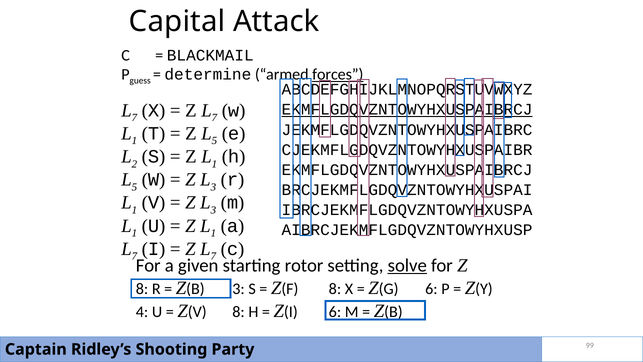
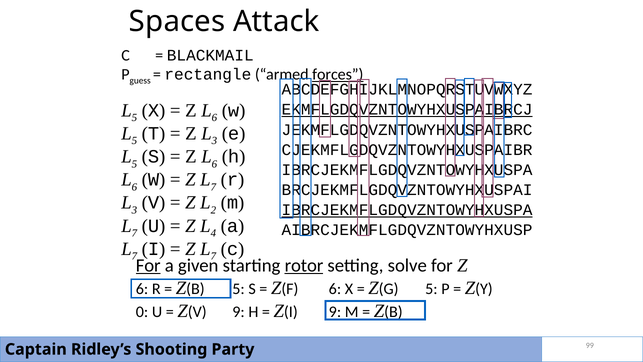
Capital: Capital -> Spaces
determine: determine -> rectangle
7 at (134, 118): 7 -> 5
7 at (214, 118): 7 -> 6
1 at (134, 141): 1 -> 5
5 at (214, 141): 5 -> 3
2 at (134, 164): 2 -> 5
1 at (214, 164): 1 -> 6
EKMFLGDQVZNTOWYHXUSPAIBRCJ at (407, 170): EKMFLGDQVZNTOWYHXUSPAIBRCJ -> IBRCJEKMFLGDQVZNTOWYHXUSPA
5 at (134, 187): 5 -> 6
3 at (213, 187): 3 -> 7
1 at (134, 210): 1 -> 3
3 at (213, 210): 3 -> 2
IBRCJEKMFLGDQVZNTOWYHXUSPA at (407, 210) underline: none -> present
1 at (134, 233): 1 -> 7
1 at (213, 233): 1 -> 4
For at (148, 265) underline: none -> present
rotor underline: none -> present
solve underline: present -> none
8 at (142, 289): 8 -> 6
3 at (239, 289): 3 -> 5
8 at (335, 289): 8 -> 6
6 at (431, 289): 6 -> 5
4: 4 -> 0
V 8: 8 -> 9
I 6: 6 -> 9
